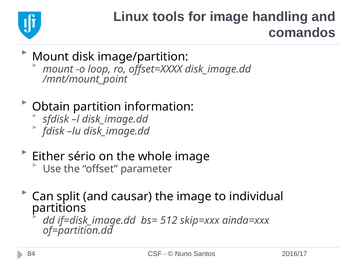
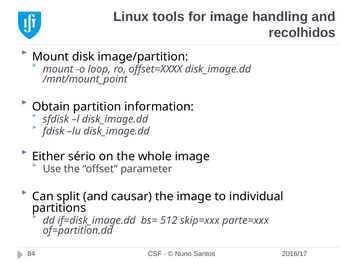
comandos: comandos -> recolhidos
ainda=xxx: ainda=xxx -> parte=xxx
